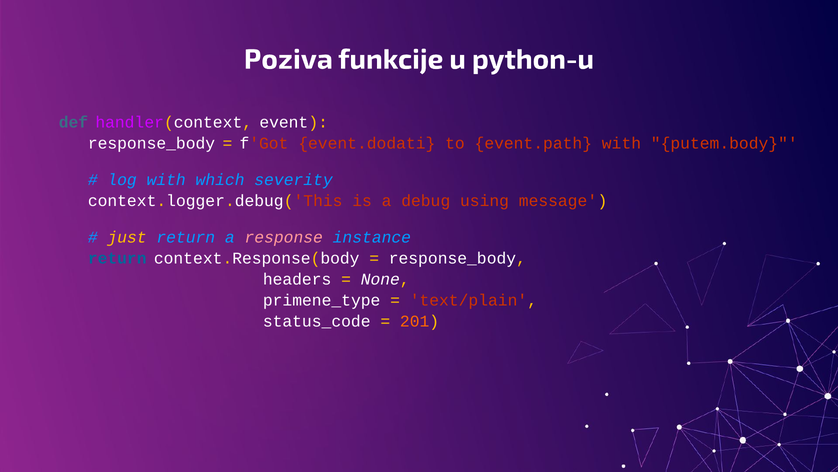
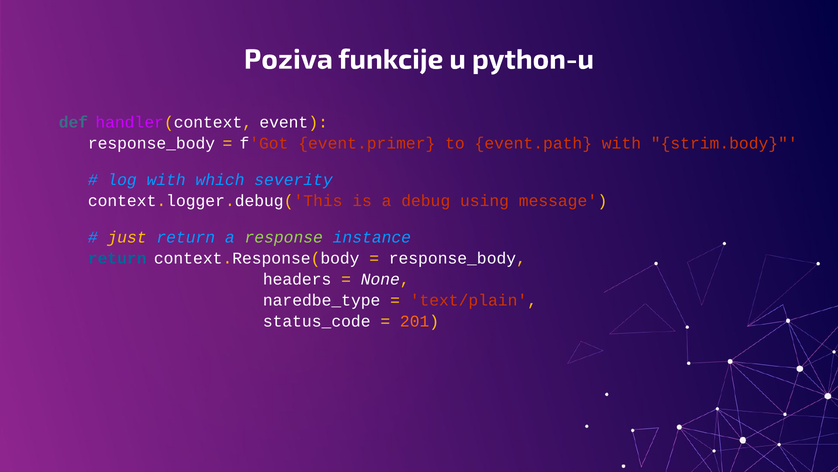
event.dodati: event.dodati -> event.primer
putem.body: putem.body -> strim.body
response colour: pink -> light green
primene_type: primene_type -> naredbe_type
